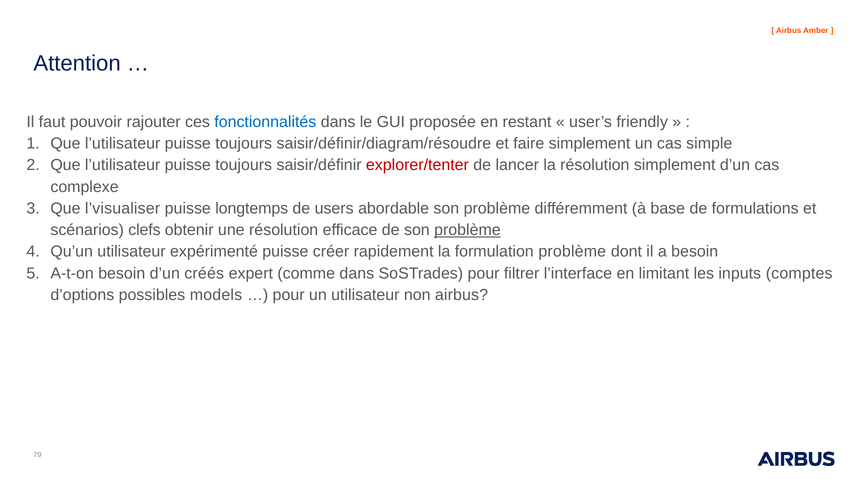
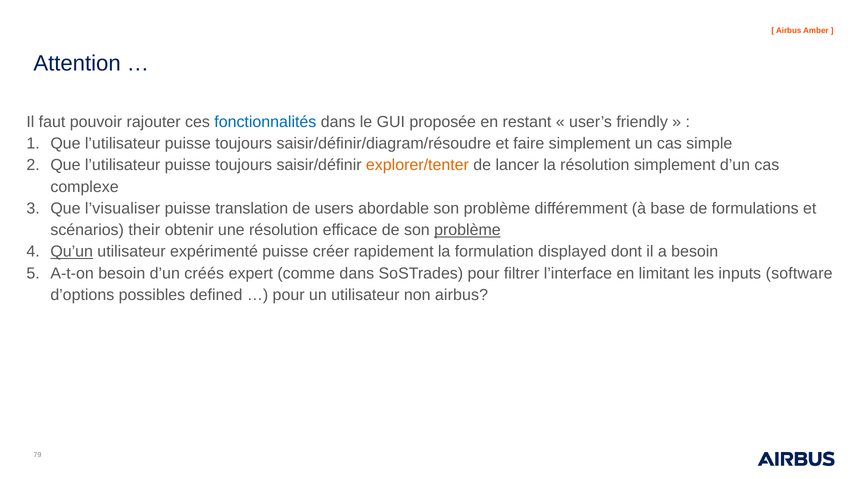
explorer/tenter colour: red -> orange
longtemps: longtemps -> translation
clefs: clefs -> their
Qu’un underline: none -> present
formulation problème: problème -> displayed
comptes: comptes -> software
models: models -> defined
